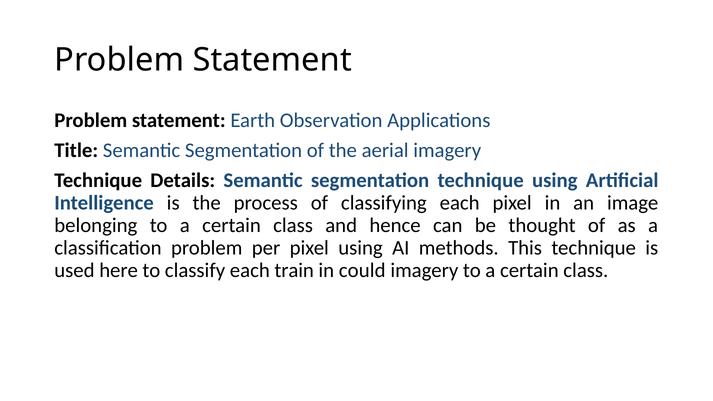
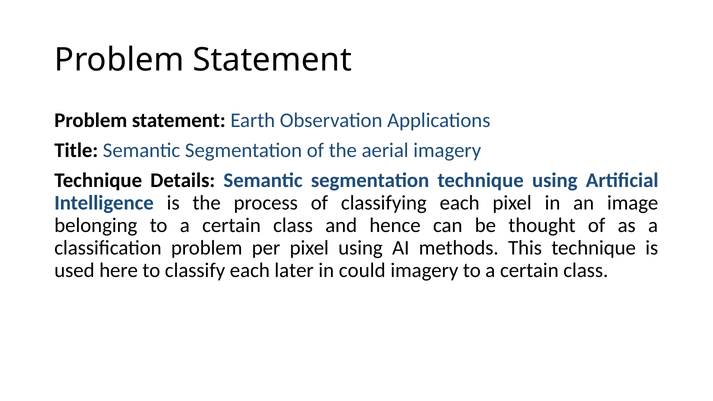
train: train -> later
